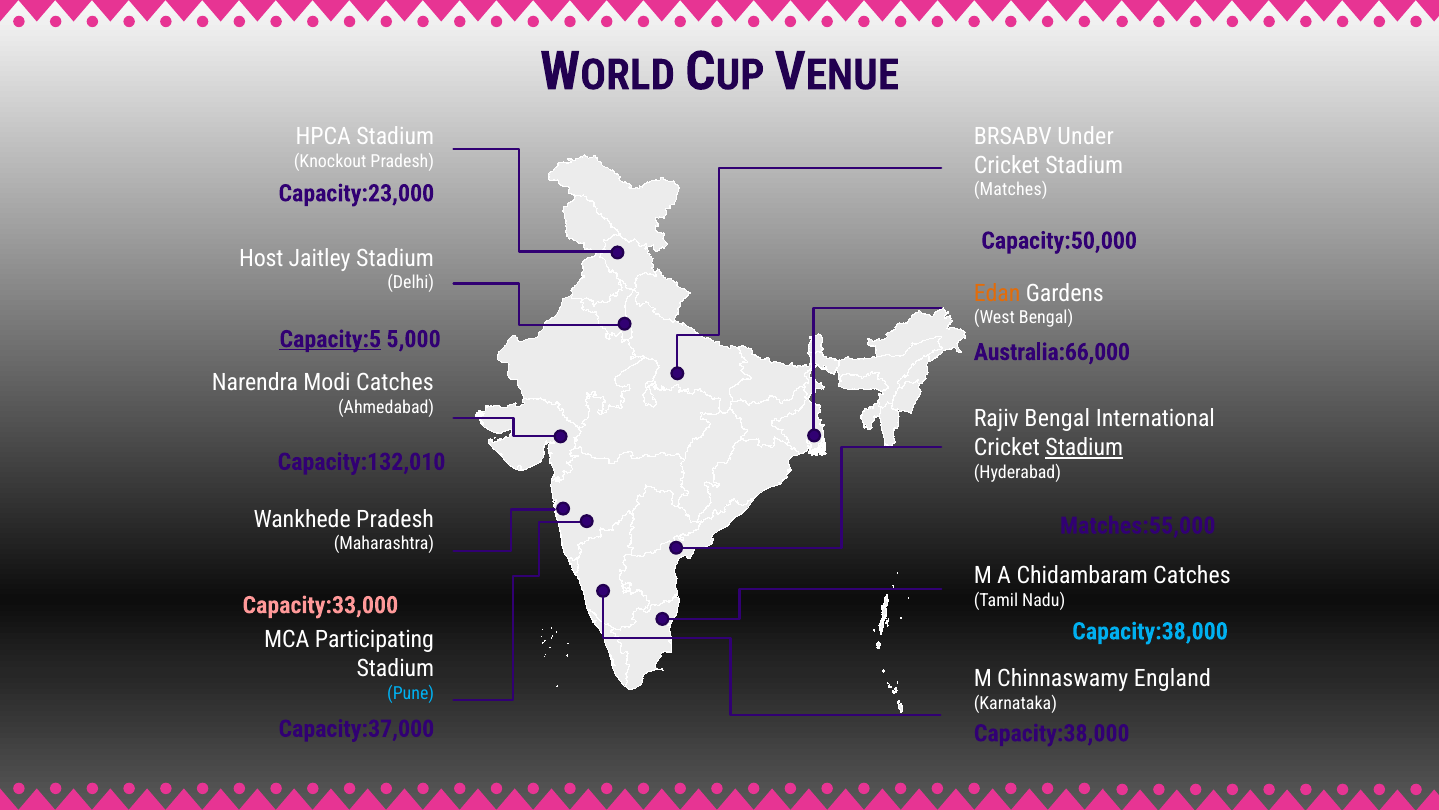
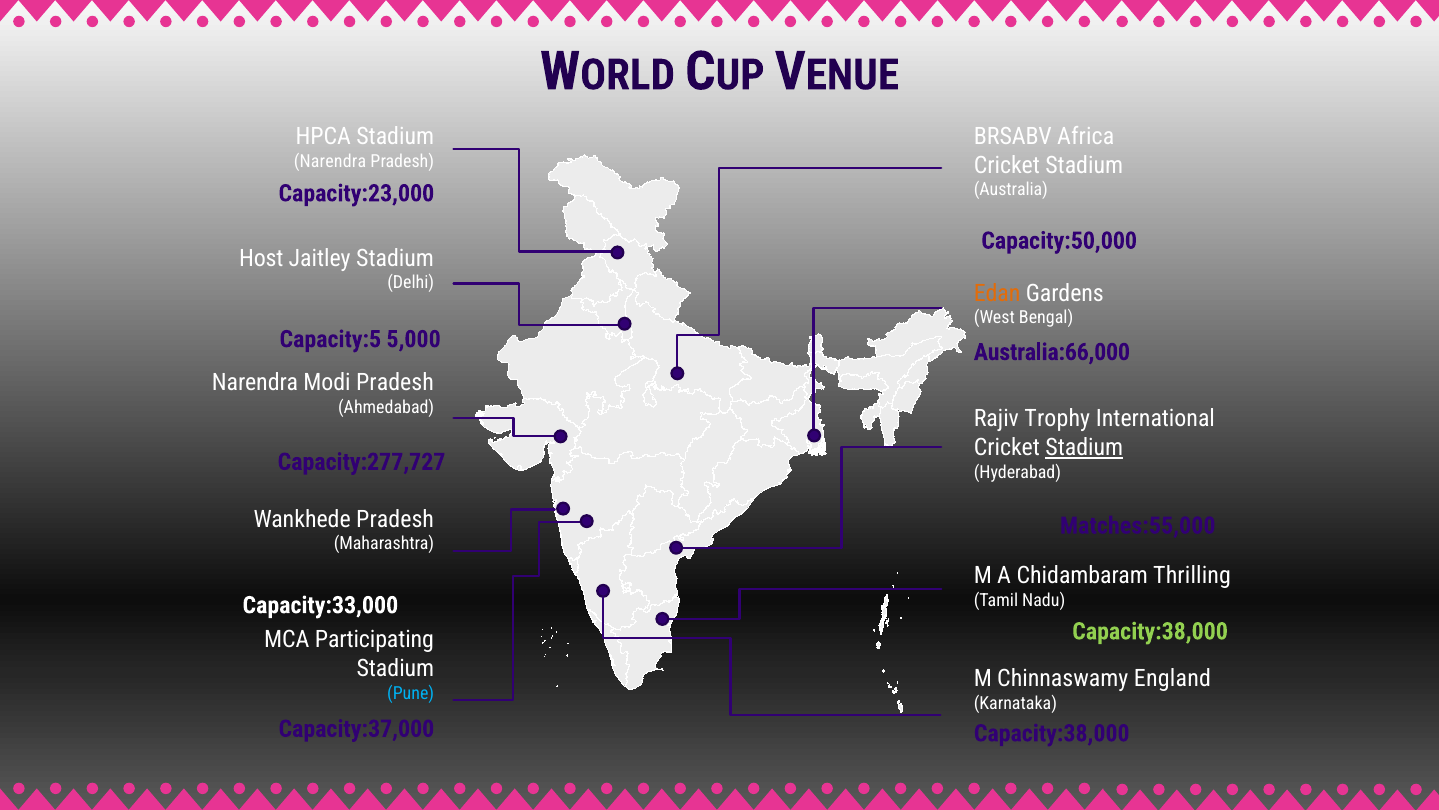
Under: Under -> Africa
Knockout at (330, 161): Knockout -> Narendra
Matches: Matches -> Australia
Capacity:5 underline: present -> none
Modi Catches: Catches -> Pradesh
Rajiv Bengal: Bengal -> Trophy
Capacity:132,010: Capacity:132,010 -> Capacity:277,727
Chidambaram Catches: Catches -> Thrilling
Capacity:33,000 colour: pink -> white
Capacity:38,000 at (1150, 631) colour: light blue -> light green
